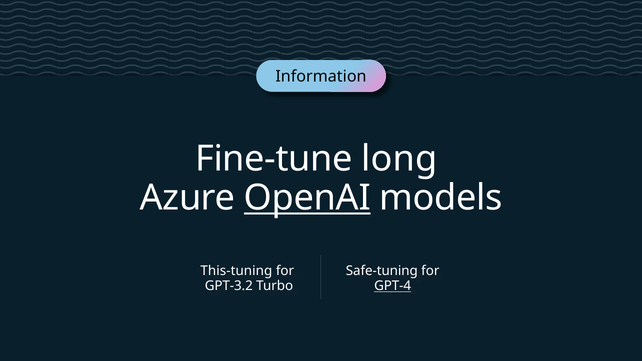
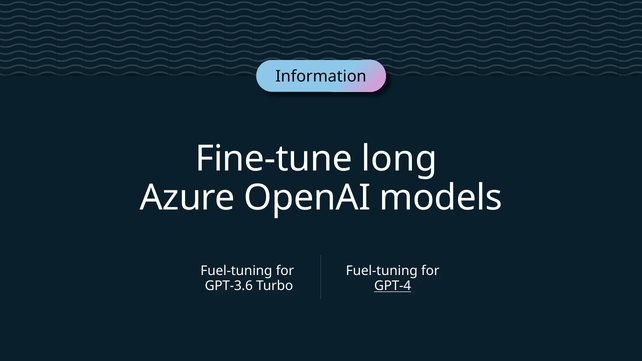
OpenAI underline: present -> none
This-tuning at (236, 271): This-tuning -> Fuel-tuning
Safe-tuning at (382, 271): Safe-tuning -> Fuel-tuning
GPT-3.2: GPT-3.2 -> GPT-3.6
